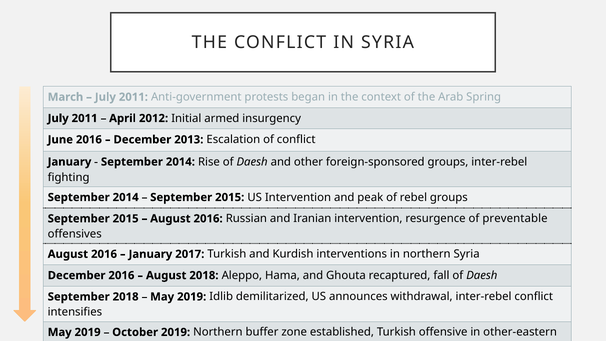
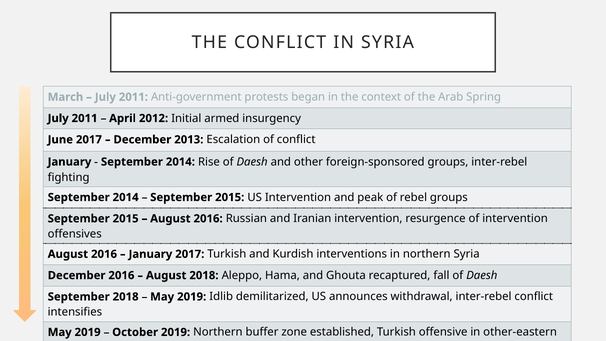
June 2016: 2016 -> 2017
of preventable: preventable -> intervention
